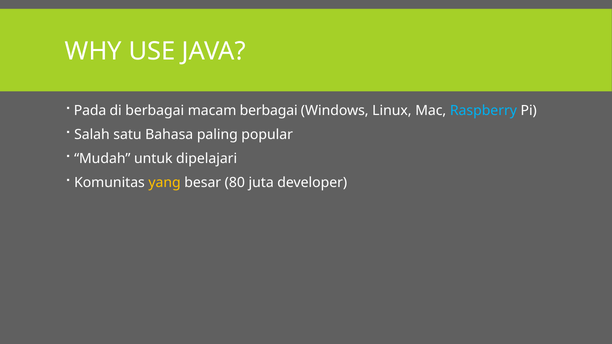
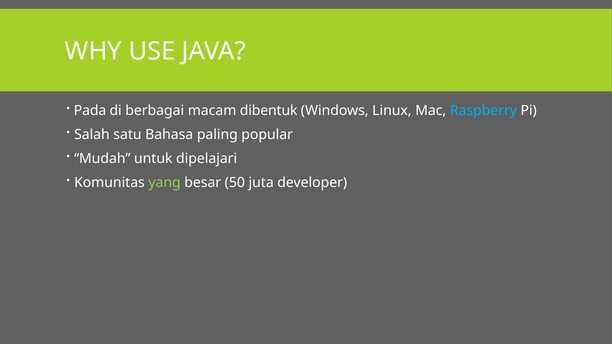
macam berbagai: berbagai -> dibentuk
yang colour: yellow -> light green
80: 80 -> 50
